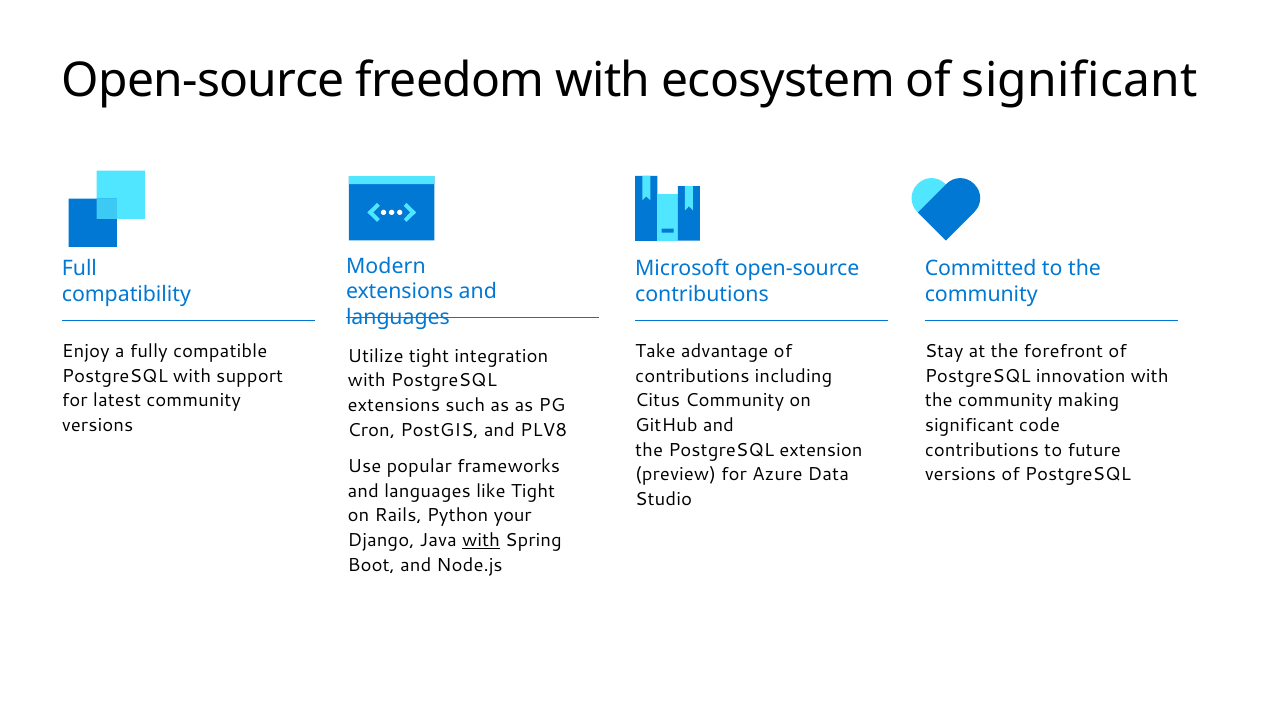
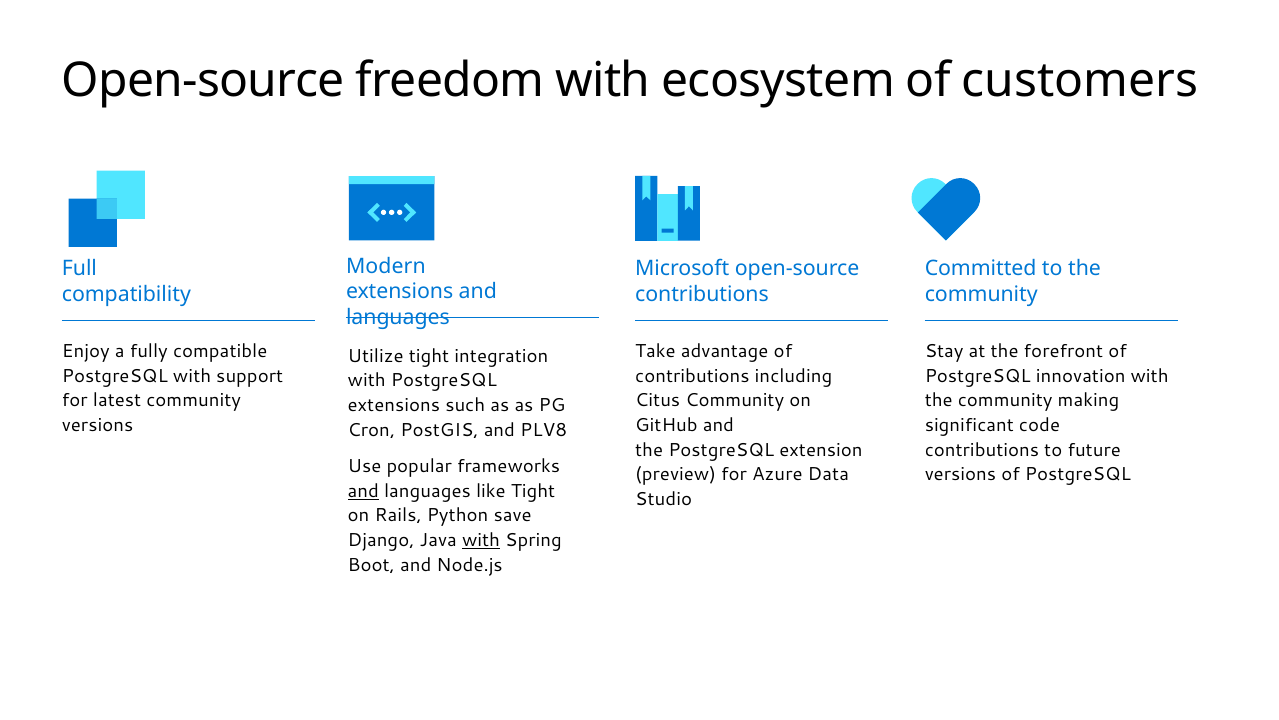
of significant: significant -> customers
and at (363, 491) underline: none -> present
your: your -> save
